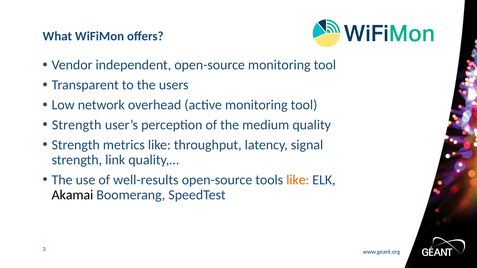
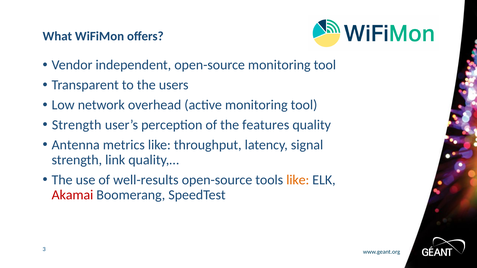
medium: medium -> features
Strength at (76, 145): Strength -> Antenna
Akamai colour: black -> red
